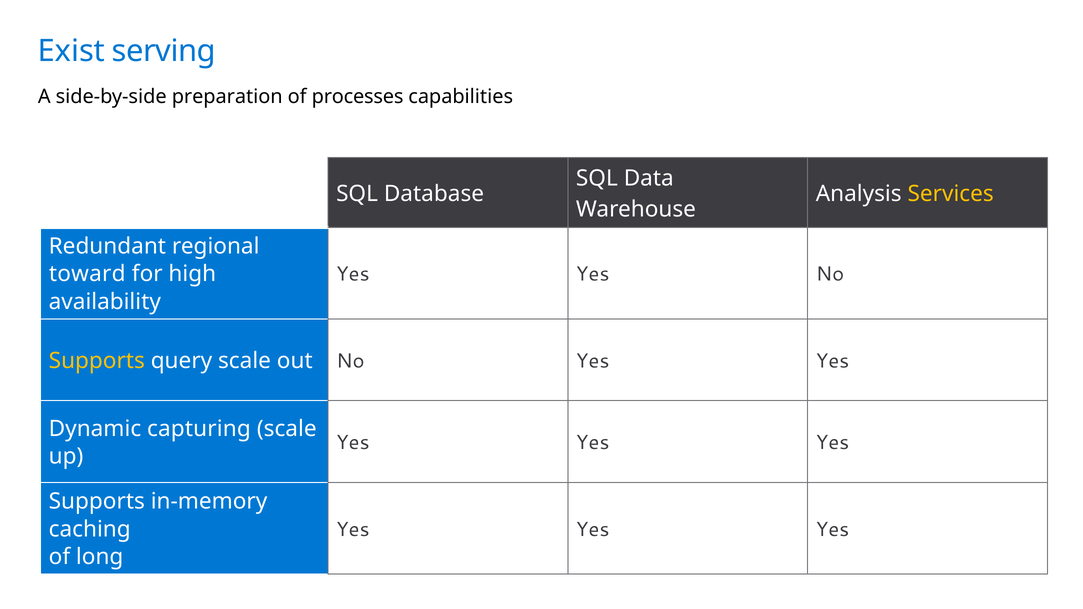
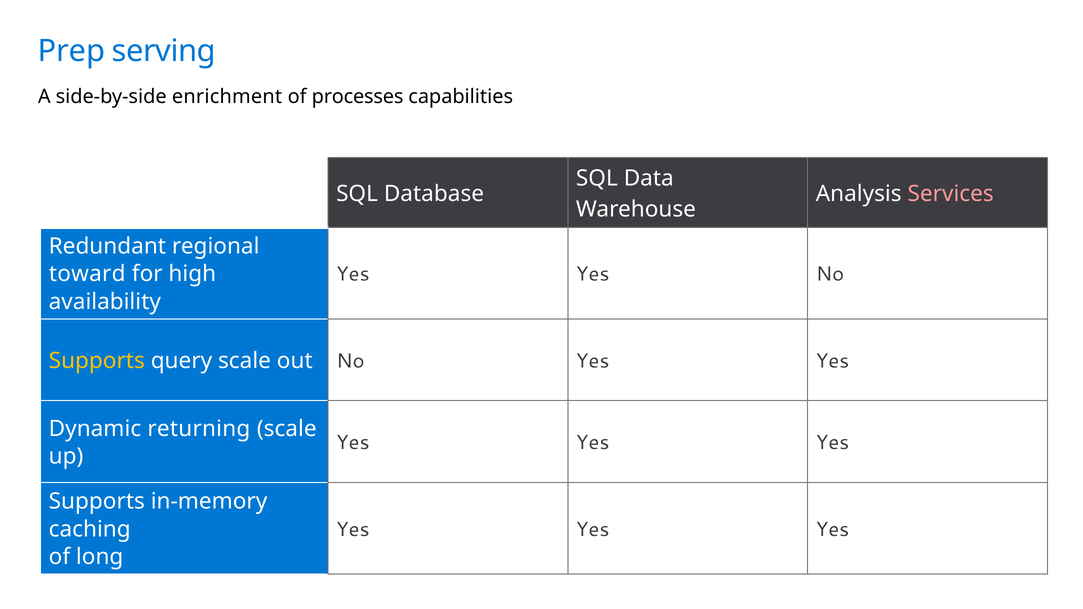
Exist: Exist -> Prep
preparation: preparation -> enrichment
Services colour: yellow -> pink
capturing: capturing -> returning
